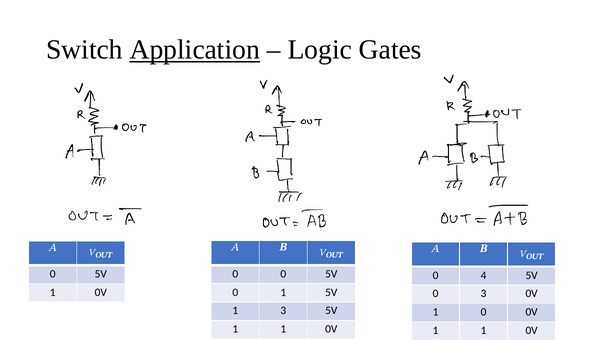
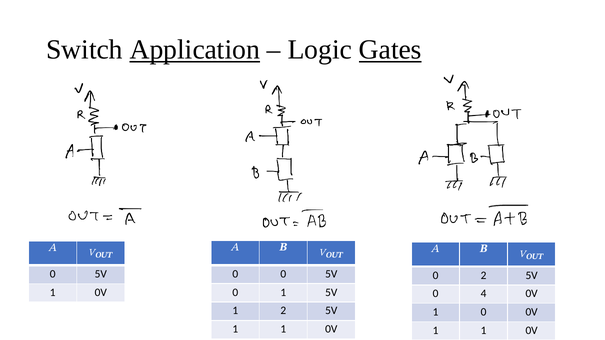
Gates underline: none -> present
0 4: 4 -> 2
0 3: 3 -> 4
1 3: 3 -> 2
